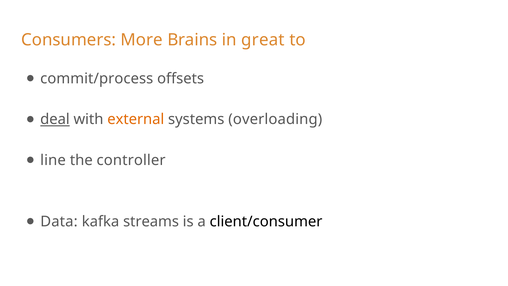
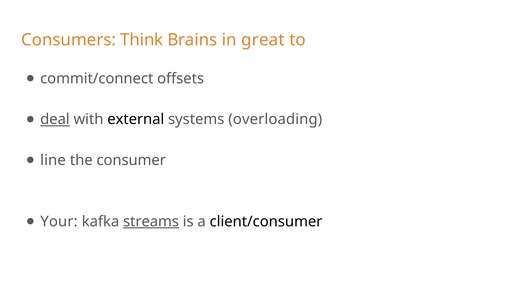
More: More -> Think
commit/process: commit/process -> commit/connect
external colour: orange -> black
controller: controller -> consumer
Data: Data -> Your
streams underline: none -> present
